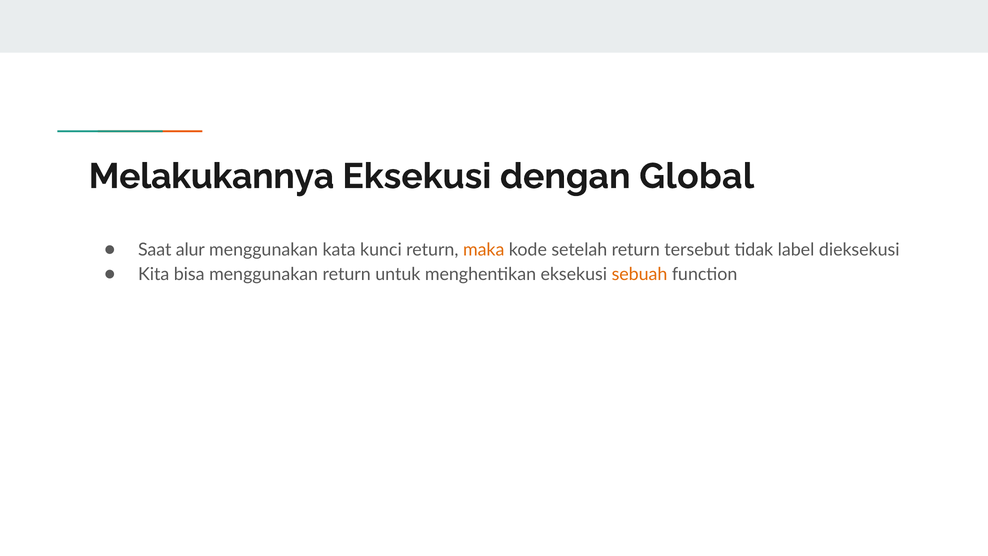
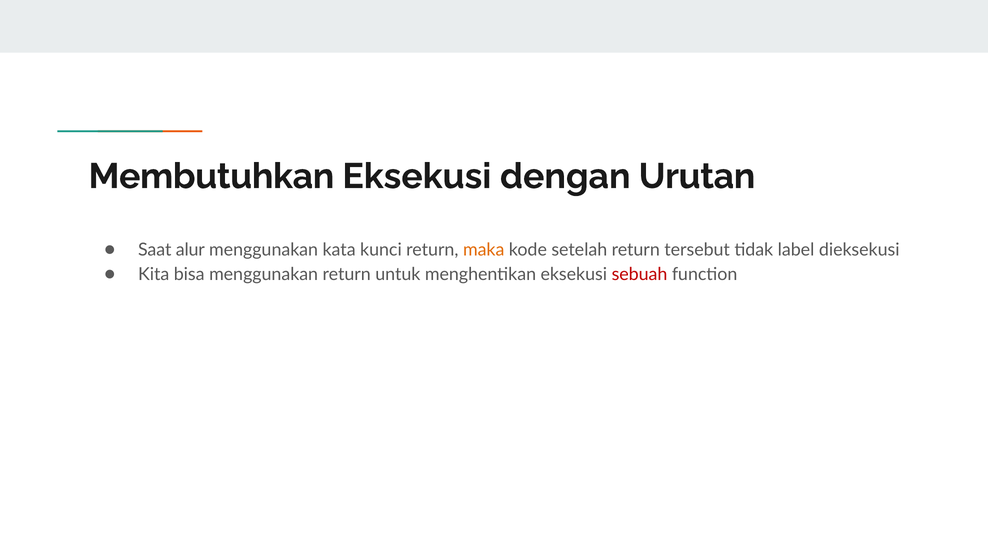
Melakukannya: Melakukannya -> Membutuhkan
Global: Global -> Urutan
sebuah colour: orange -> red
